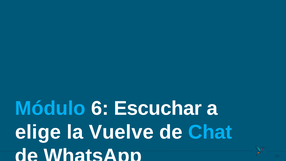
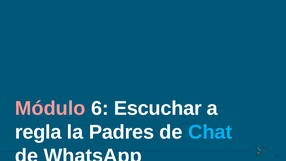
Módulo colour: light blue -> pink
elige: elige -> regla
Vuelve: Vuelve -> Padres
